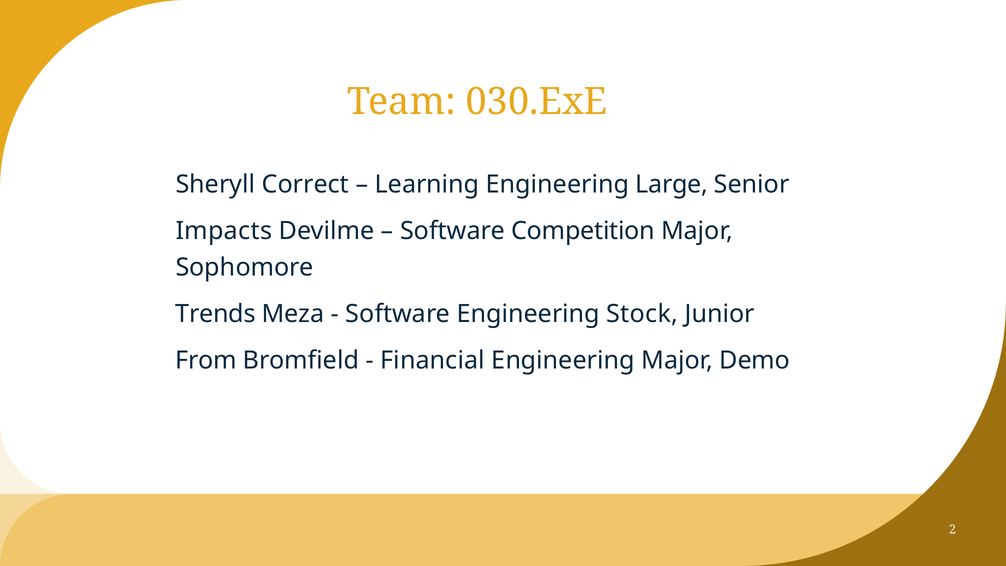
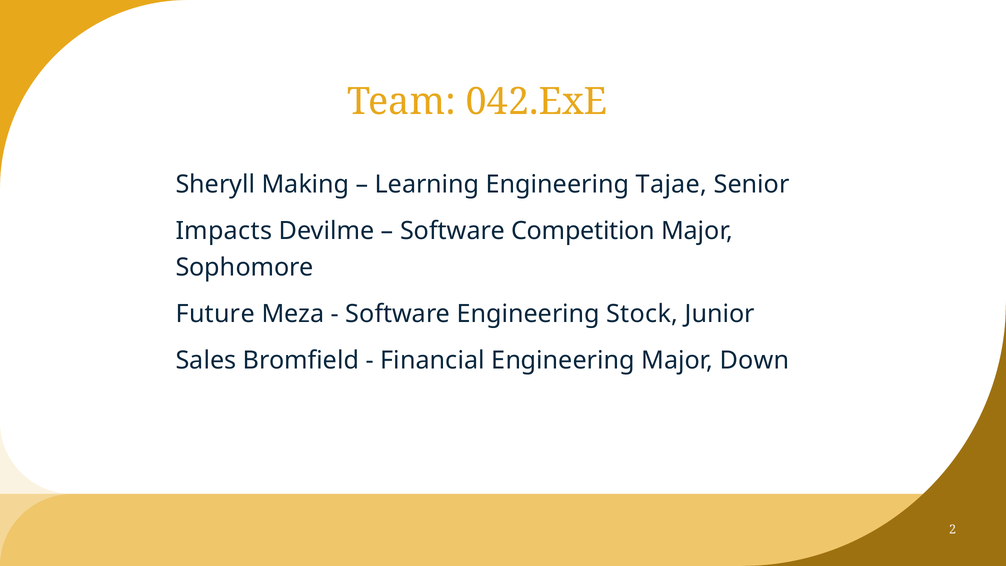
030.ExE: 030.ExE -> 042.ExE
Correct: Correct -> Making
Large: Large -> Tajae
Trends: Trends -> Future
From: From -> Sales
Demo: Demo -> Down
